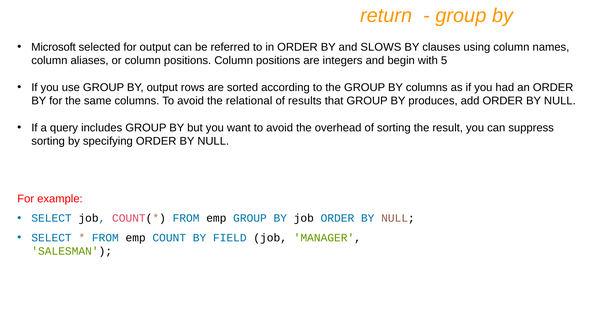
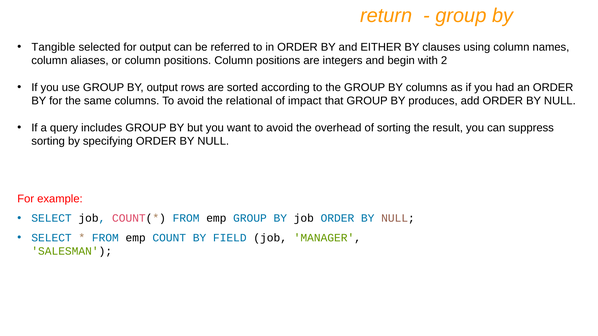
Microsoft: Microsoft -> Tangible
SLOWS: SLOWS -> EITHER
5: 5 -> 2
results: results -> impact
